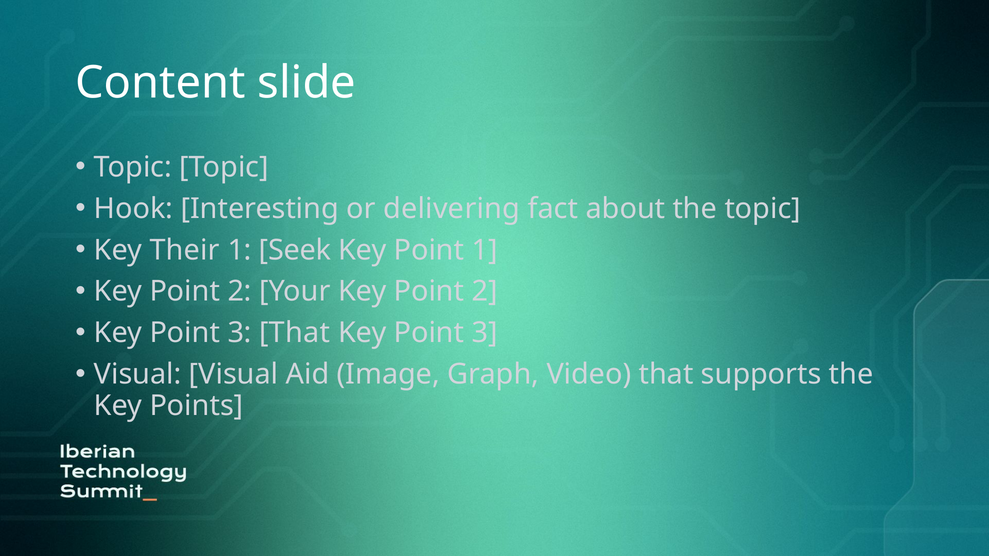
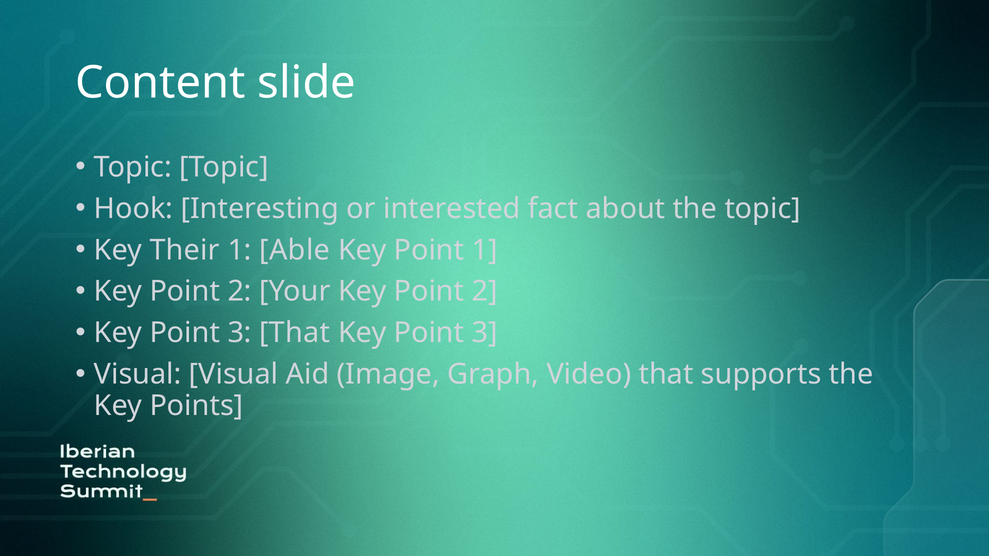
delivering: delivering -> interested
Seek: Seek -> Able
